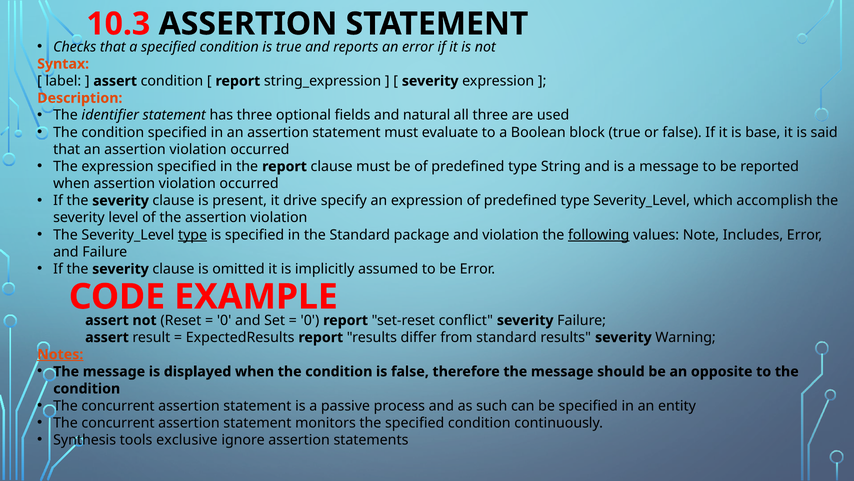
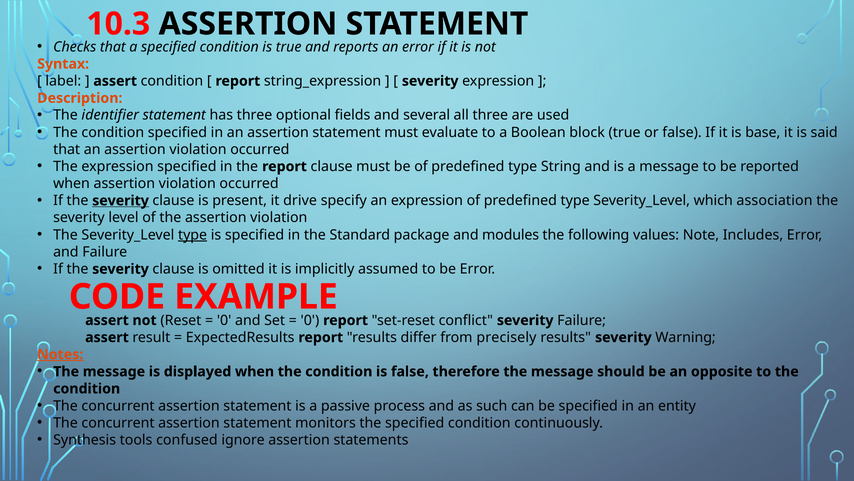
natural: natural -> several
severity at (121, 200) underline: none -> present
accomplish: accomplish -> association
and violation: violation -> modules
following underline: present -> none
from standard: standard -> precisely
exclusive: exclusive -> confused
